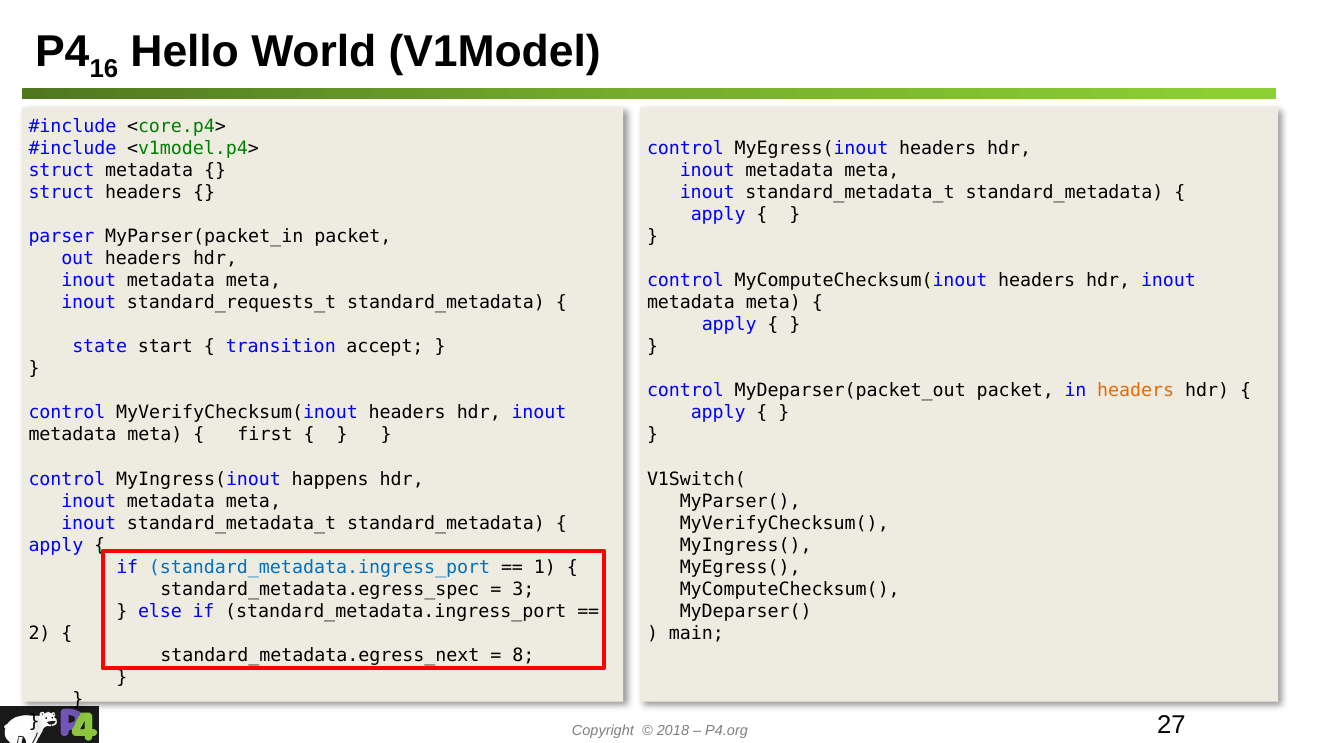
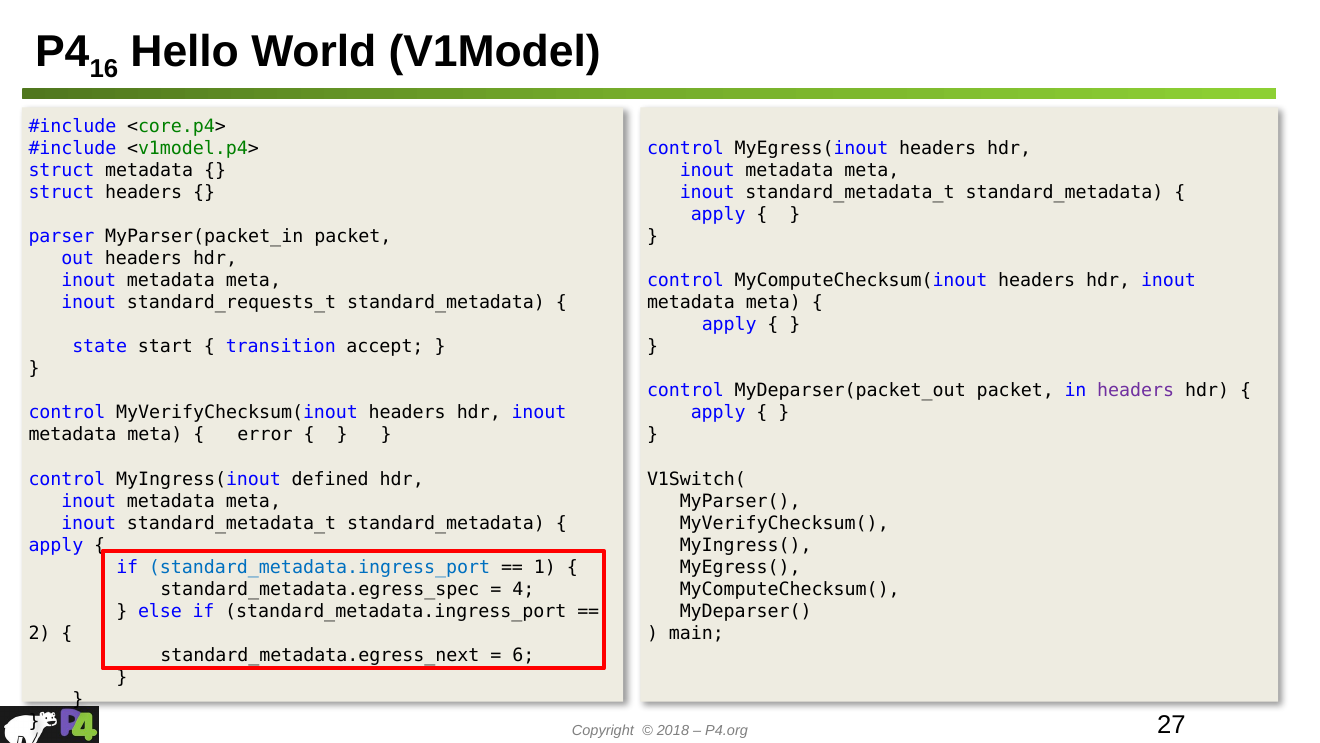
headers at (1136, 391) colour: orange -> purple
first: first -> error
happens: happens -> defined
3: 3 -> 4
8: 8 -> 6
